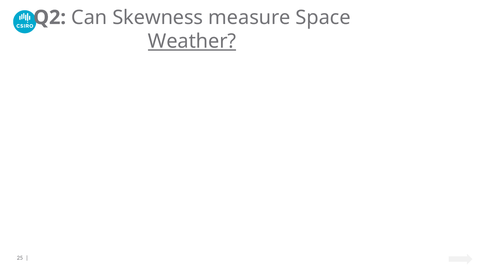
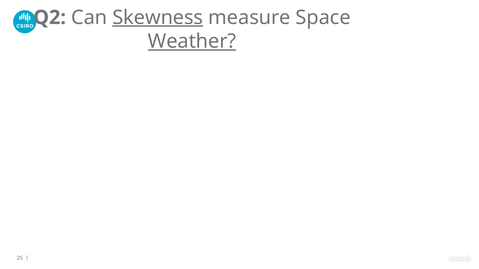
Skewness underline: none -> present
